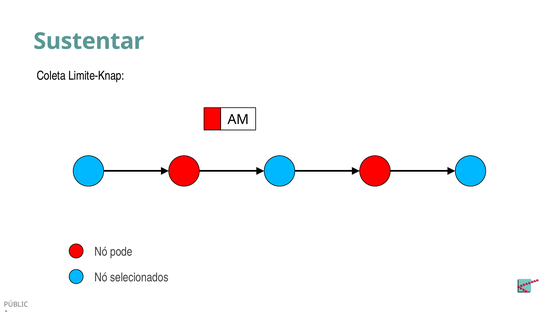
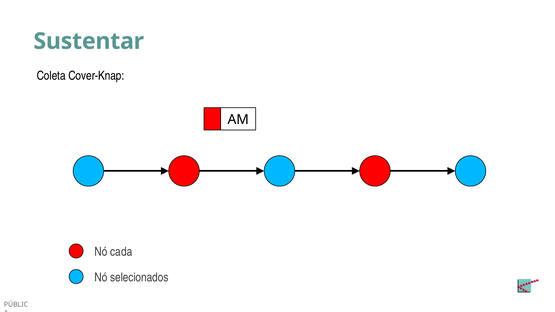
Limite-Knap: Limite-Knap -> Cover-Knap
pode: pode -> cada
